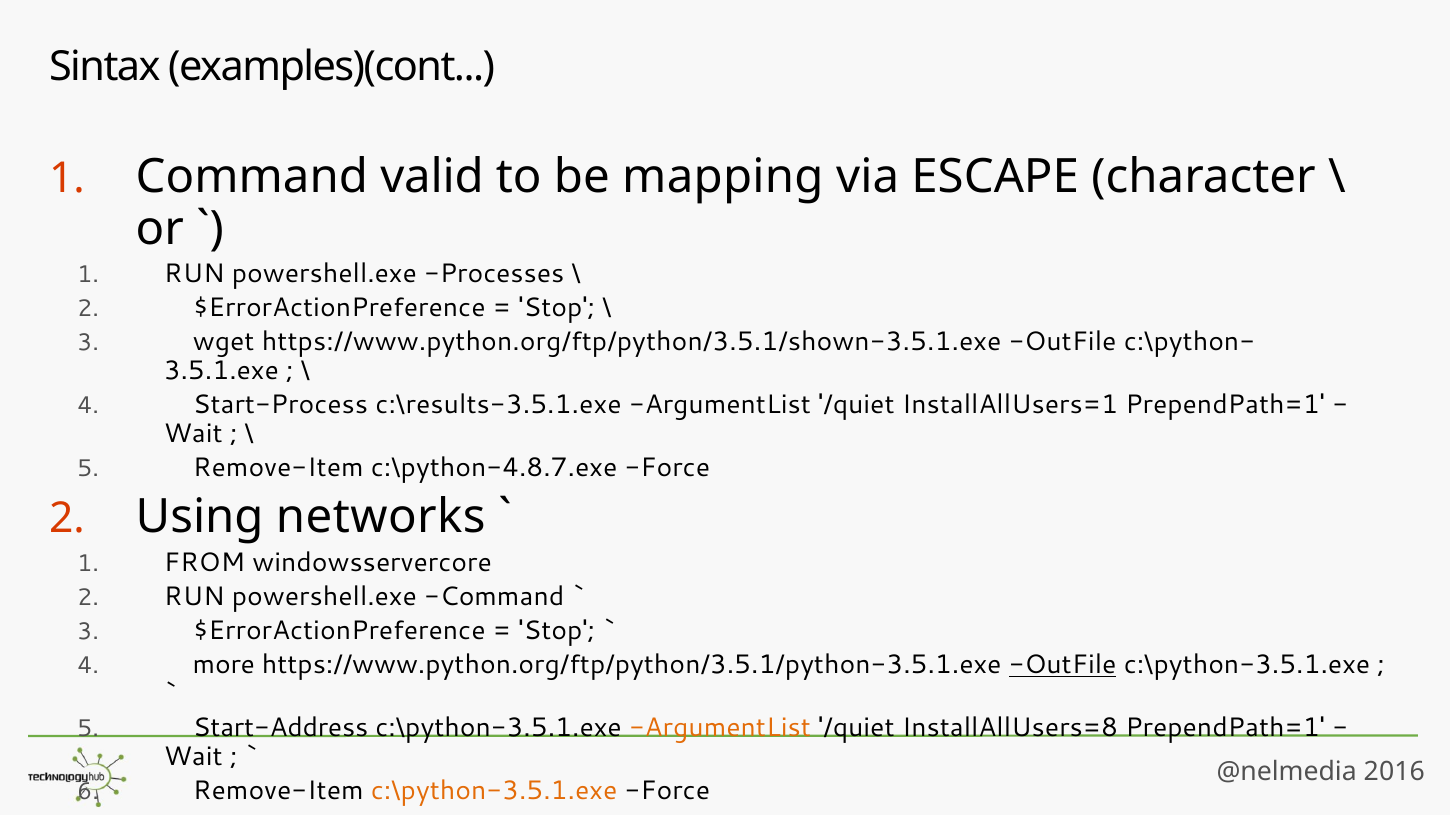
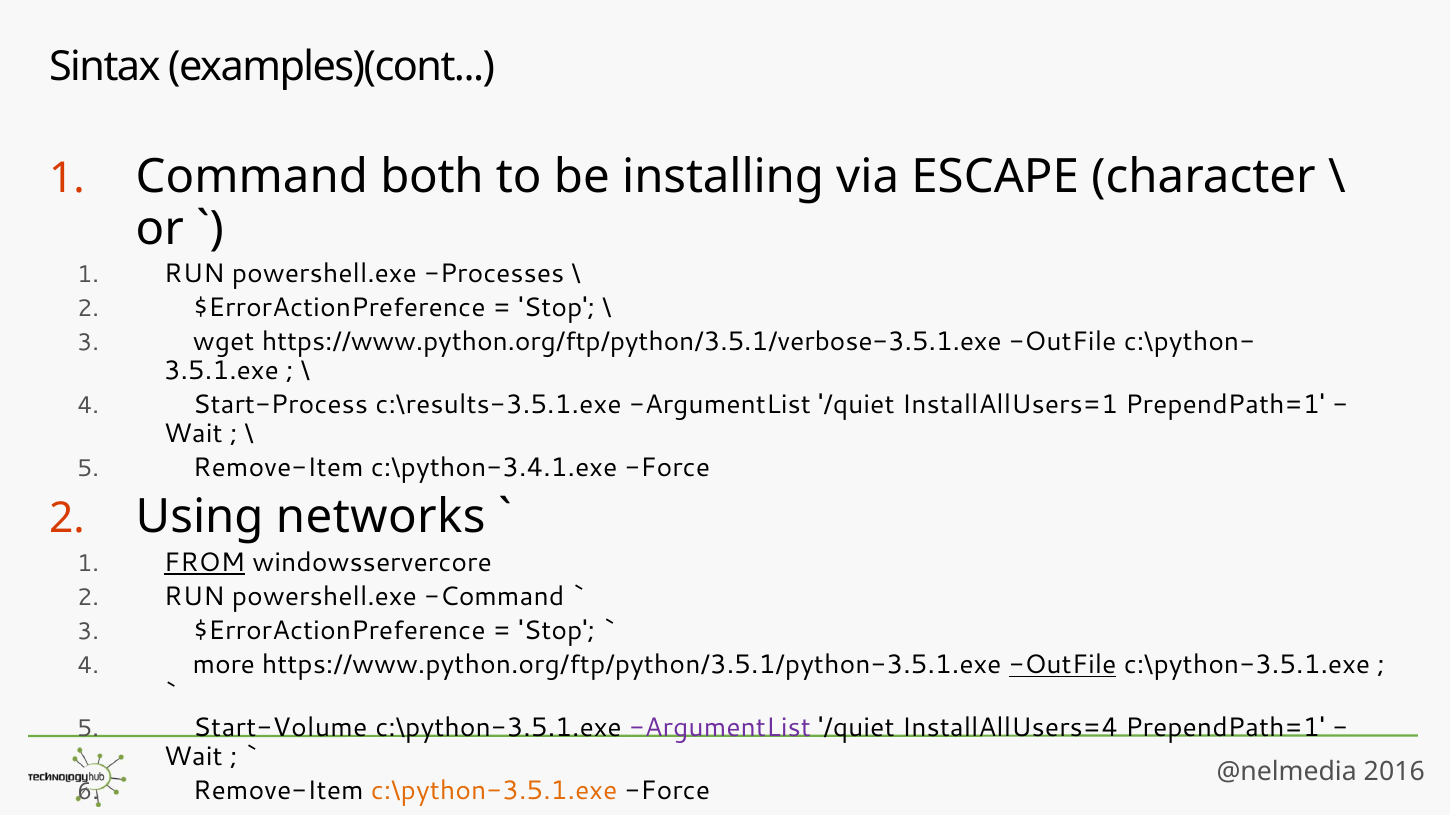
valid: valid -> both
mapping: mapping -> installing
https://www.python.org/ftp/python/3.5.1/shown-3.5.1.exe: https://www.python.org/ftp/python/3.5.1/shown-3.5.1.exe -> https://www.python.org/ftp/python/3.5.1/verbose-3.5.1.exe
c:\python-4.8.7.exe: c:\python-4.8.7.exe -> c:\python-3.4.1.exe
FROM underline: none -> present
Start-Address: Start-Address -> Start-Volume
ArgumentList at (720, 728) colour: orange -> purple
InstallAllUsers=8: InstallAllUsers=8 -> InstallAllUsers=4
